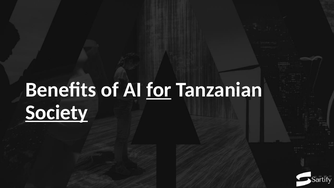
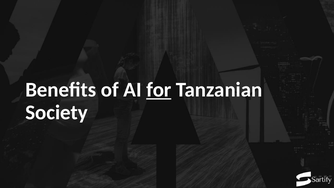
Society underline: present -> none
